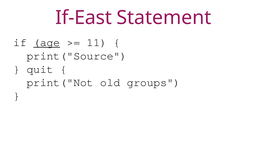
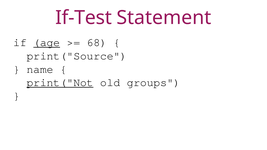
If-East: If-East -> If-Test
11: 11 -> 68
quit: quit -> name
print("Not underline: none -> present
